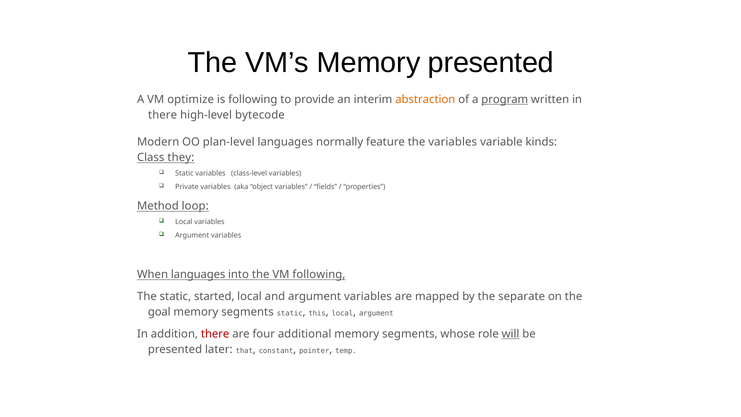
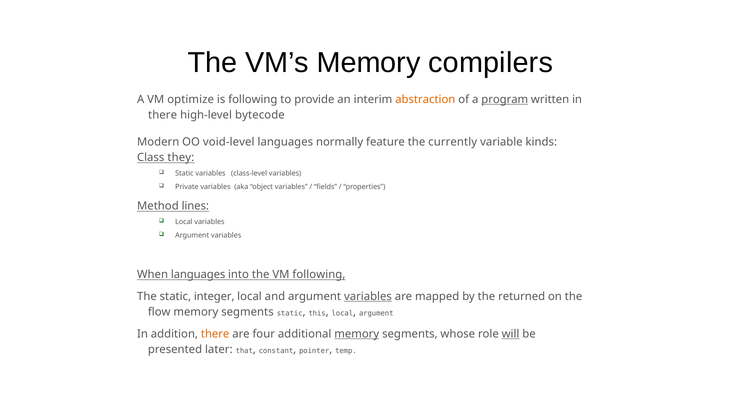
Memory presented: presented -> compilers
plan-level: plan-level -> void-level
the variables: variables -> currently
loop: loop -> lines
started: started -> integer
variables at (368, 296) underline: none -> present
separate: separate -> returned
goal: goal -> flow
there at (215, 334) colour: red -> orange
memory at (357, 334) underline: none -> present
